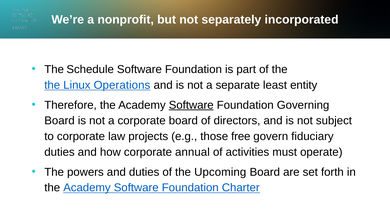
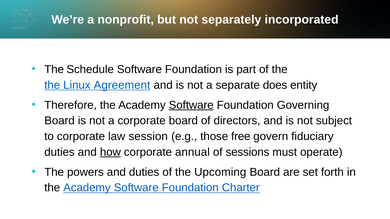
Operations: Operations -> Agreement
least: least -> does
projects: projects -> session
how underline: none -> present
activities: activities -> sessions
